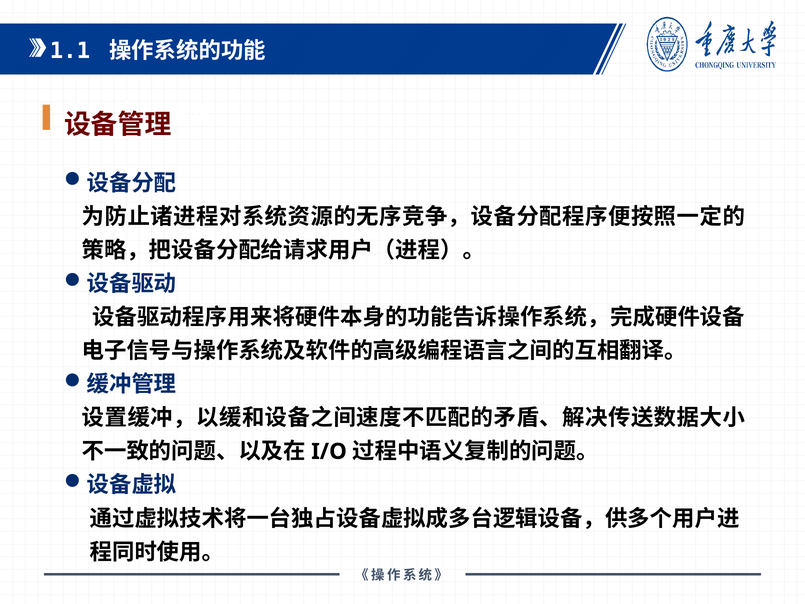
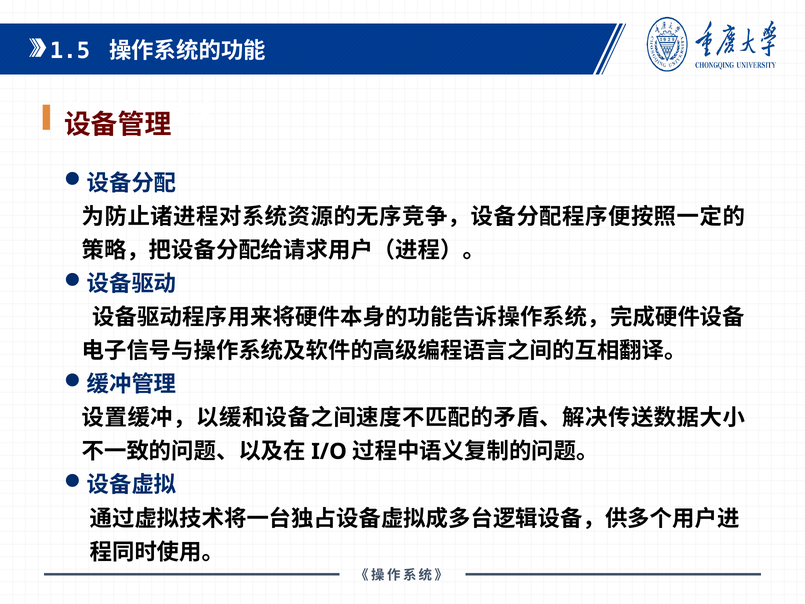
1.1: 1.1 -> 1.5
